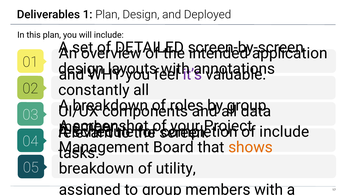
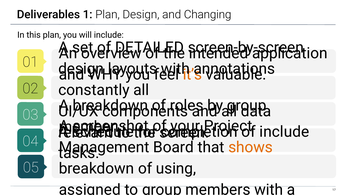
Deployed: Deployed -> Changing
it’s colour: purple -> orange
utility: utility -> using
